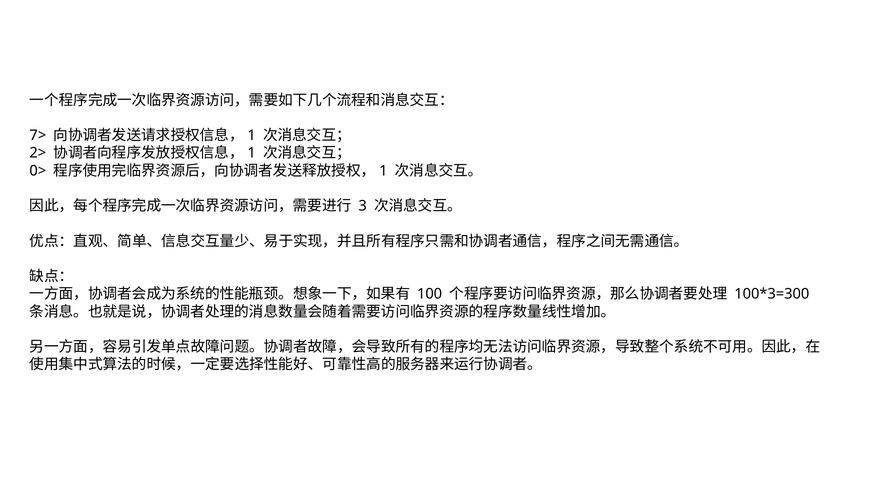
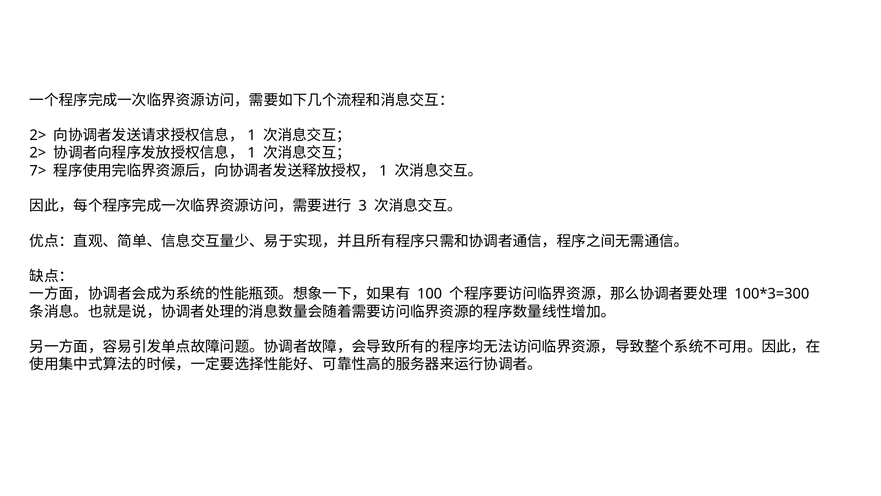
7> at (38, 135): 7> -> 2>
0>: 0> -> 7>
